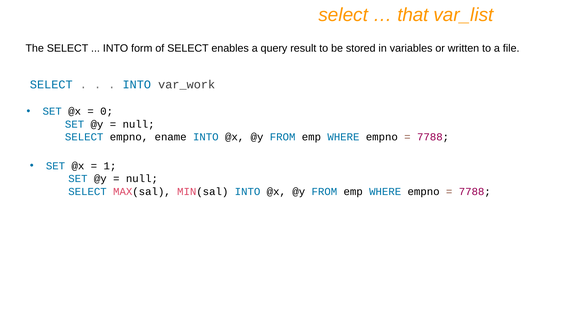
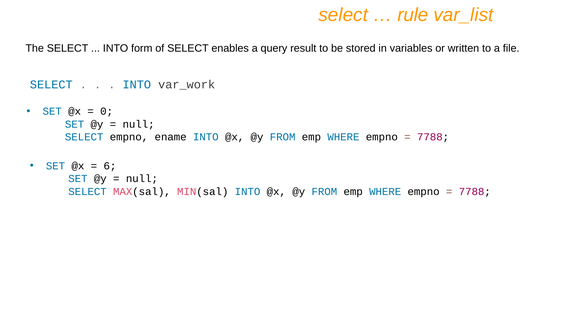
that: that -> rule
1: 1 -> 6
